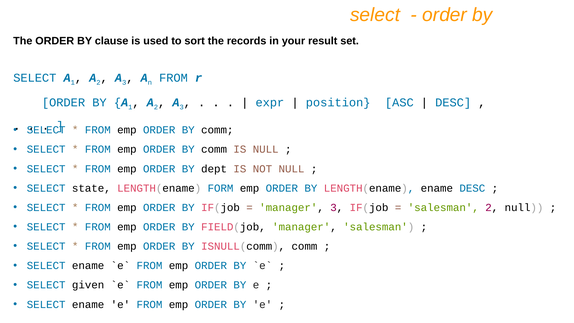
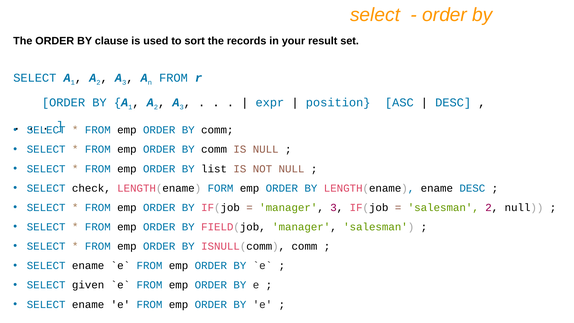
dept: dept -> list
state: state -> check
